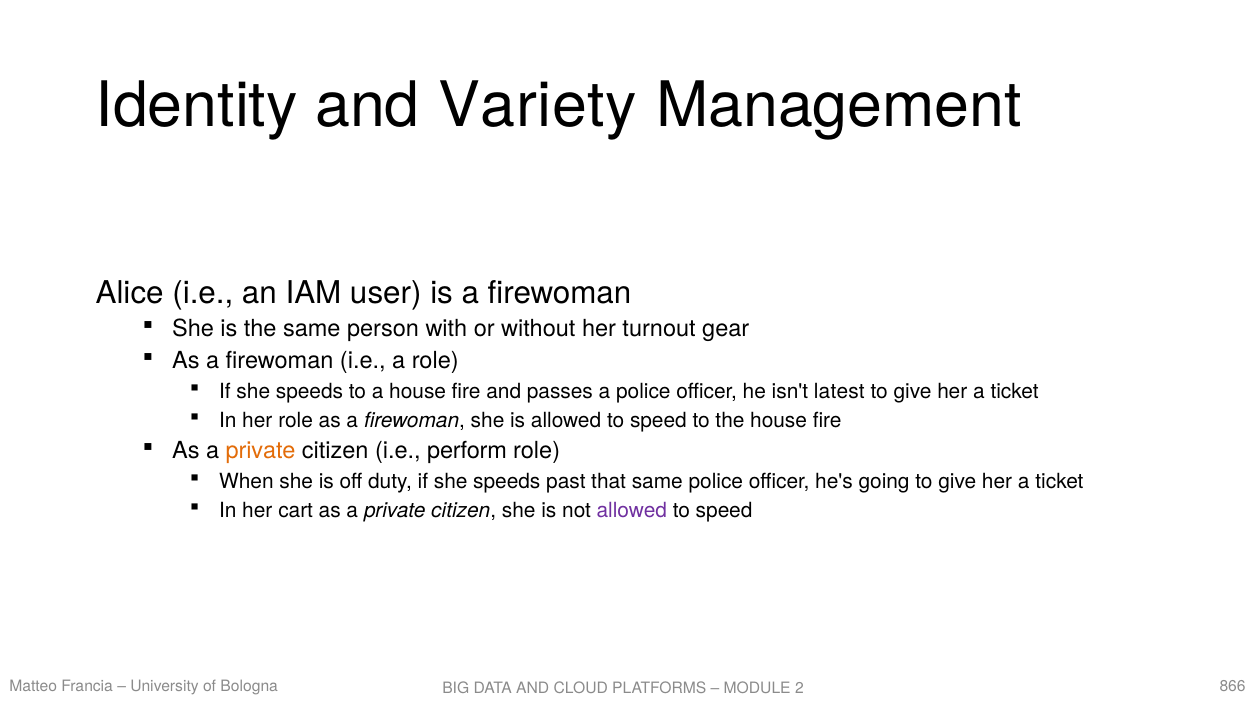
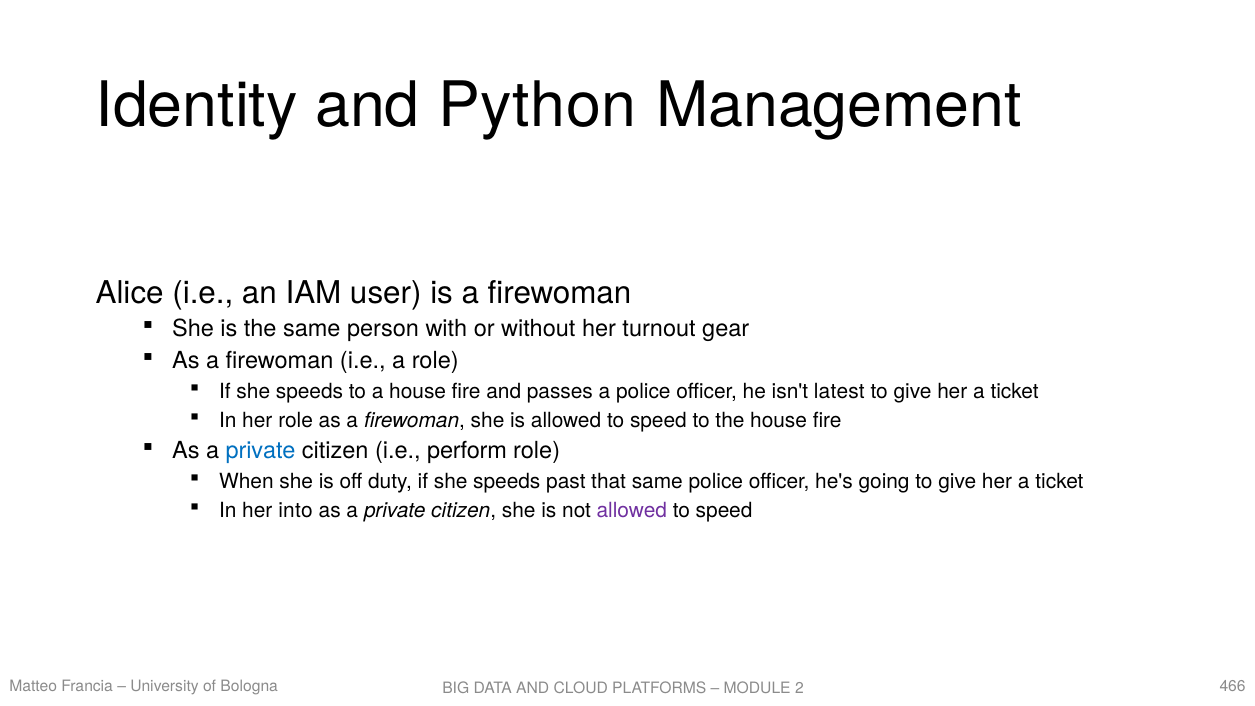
Variety: Variety -> Python
private at (261, 451) colour: orange -> blue
cart: cart -> into
866: 866 -> 466
